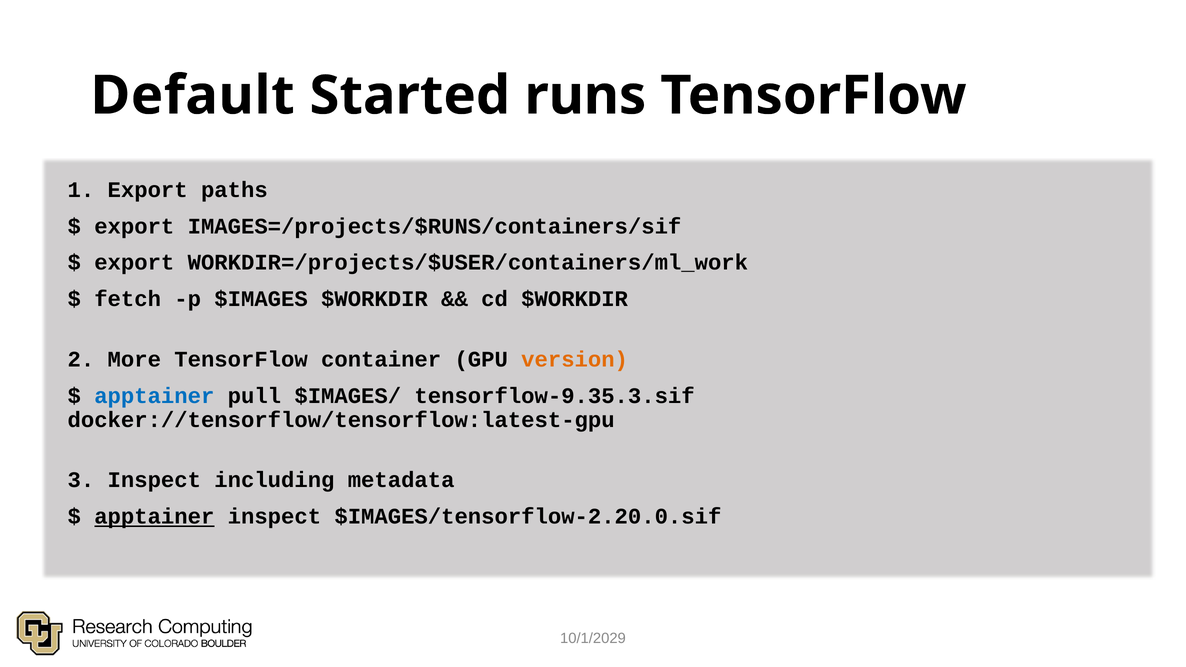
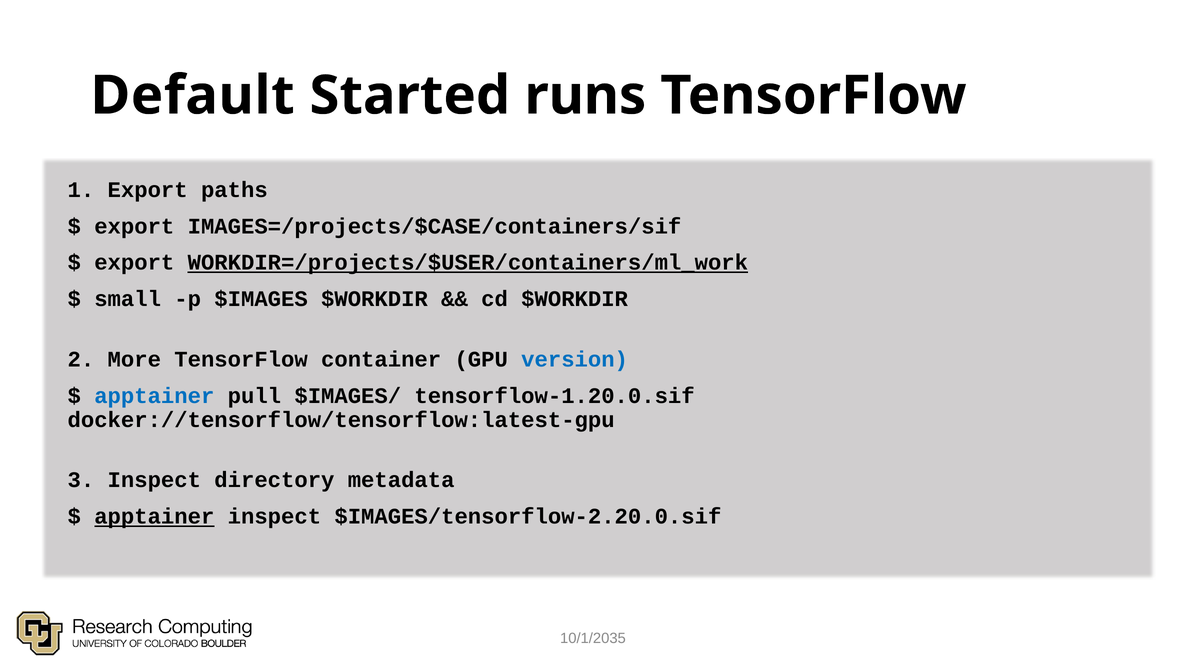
IMAGES=/projects/$RUNS/containers/sif: IMAGES=/projects/$RUNS/containers/sif -> IMAGES=/projects/$CASE/containers/sif
WORKDIR=/projects/$USER/containers/ml_work underline: none -> present
fetch: fetch -> small
version colour: orange -> blue
tensorflow-9.35.3.sif: tensorflow-9.35.3.sif -> tensorflow-1.20.0.sif
including: including -> directory
10/1/2029: 10/1/2029 -> 10/1/2035
